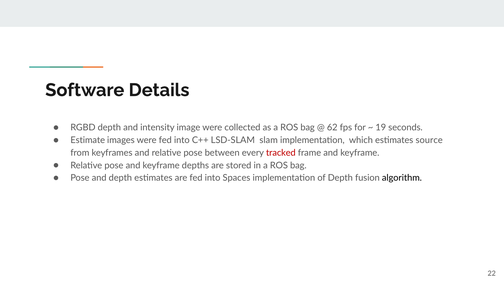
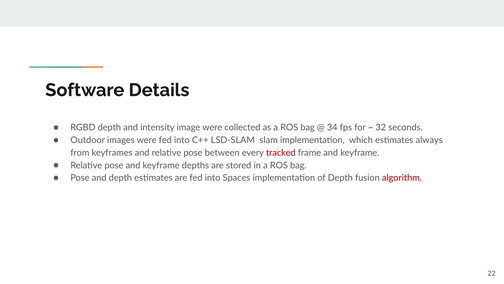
62: 62 -> 34
19: 19 -> 32
Estimate: Estimate -> Outdoor
source: source -> always
algorithm colour: black -> red
